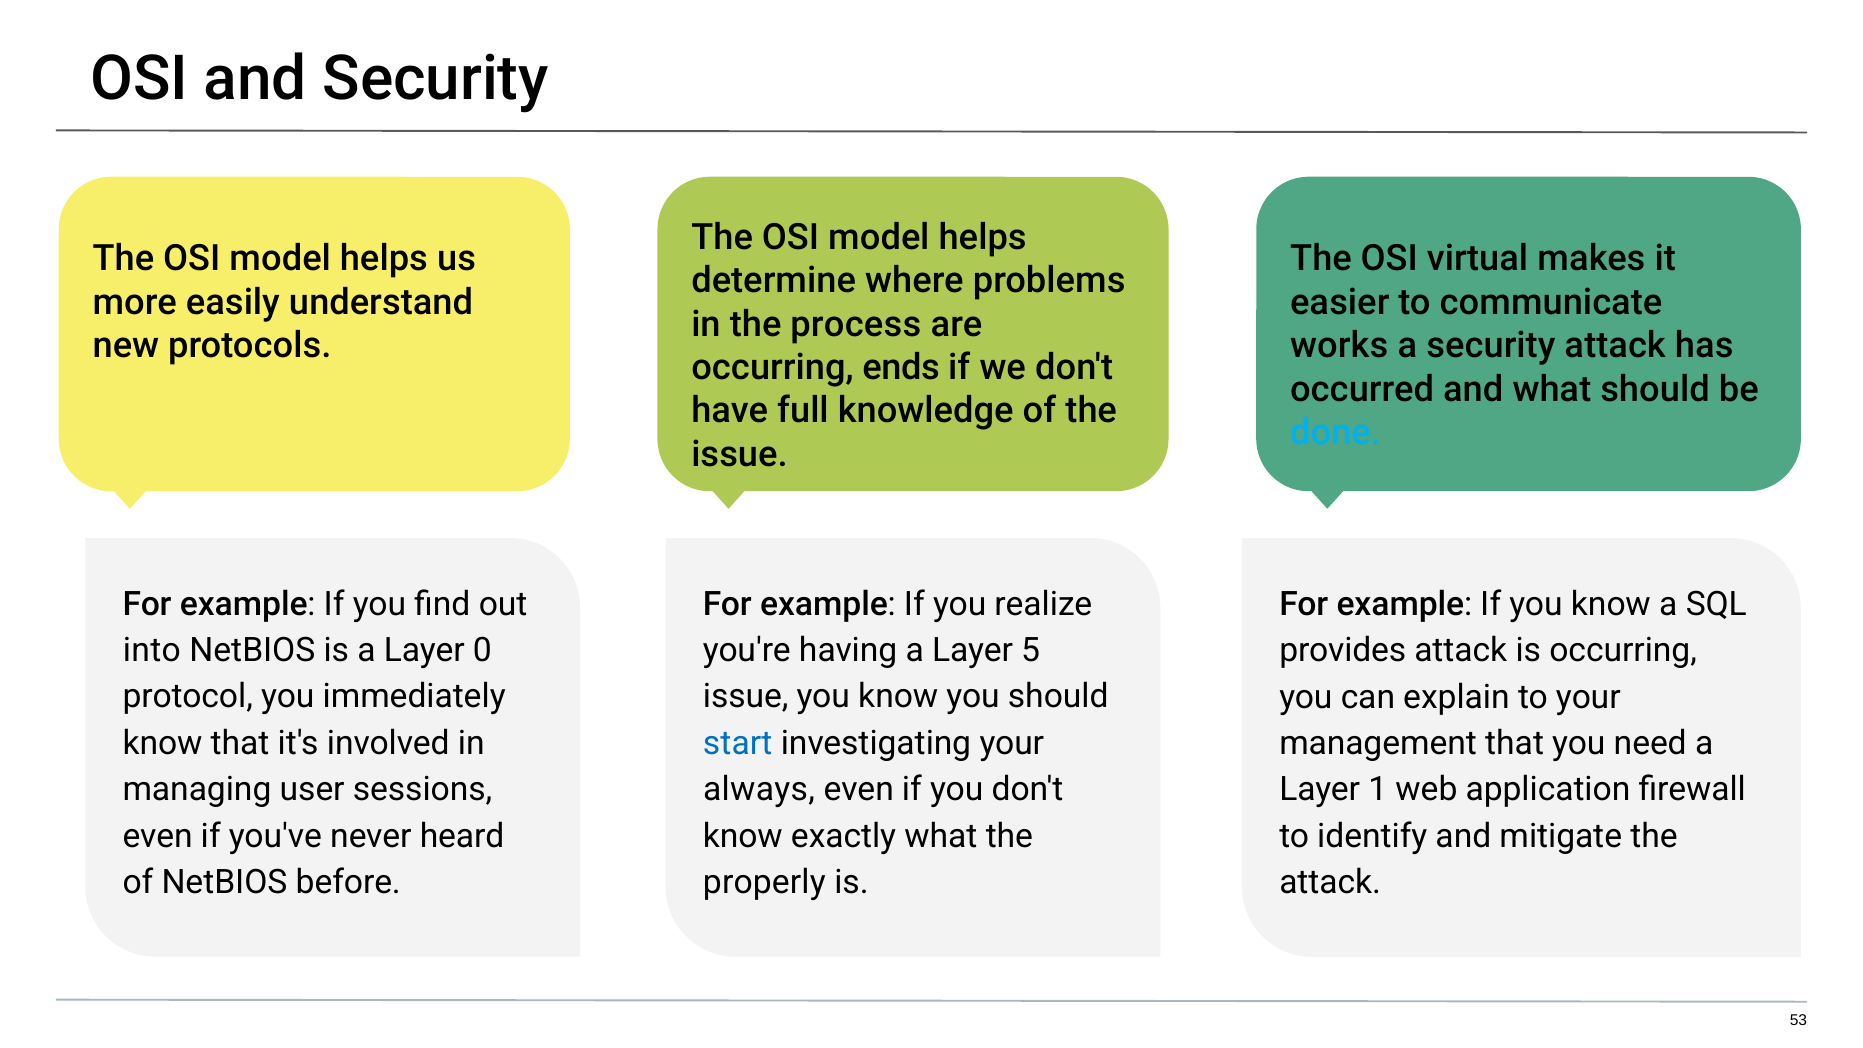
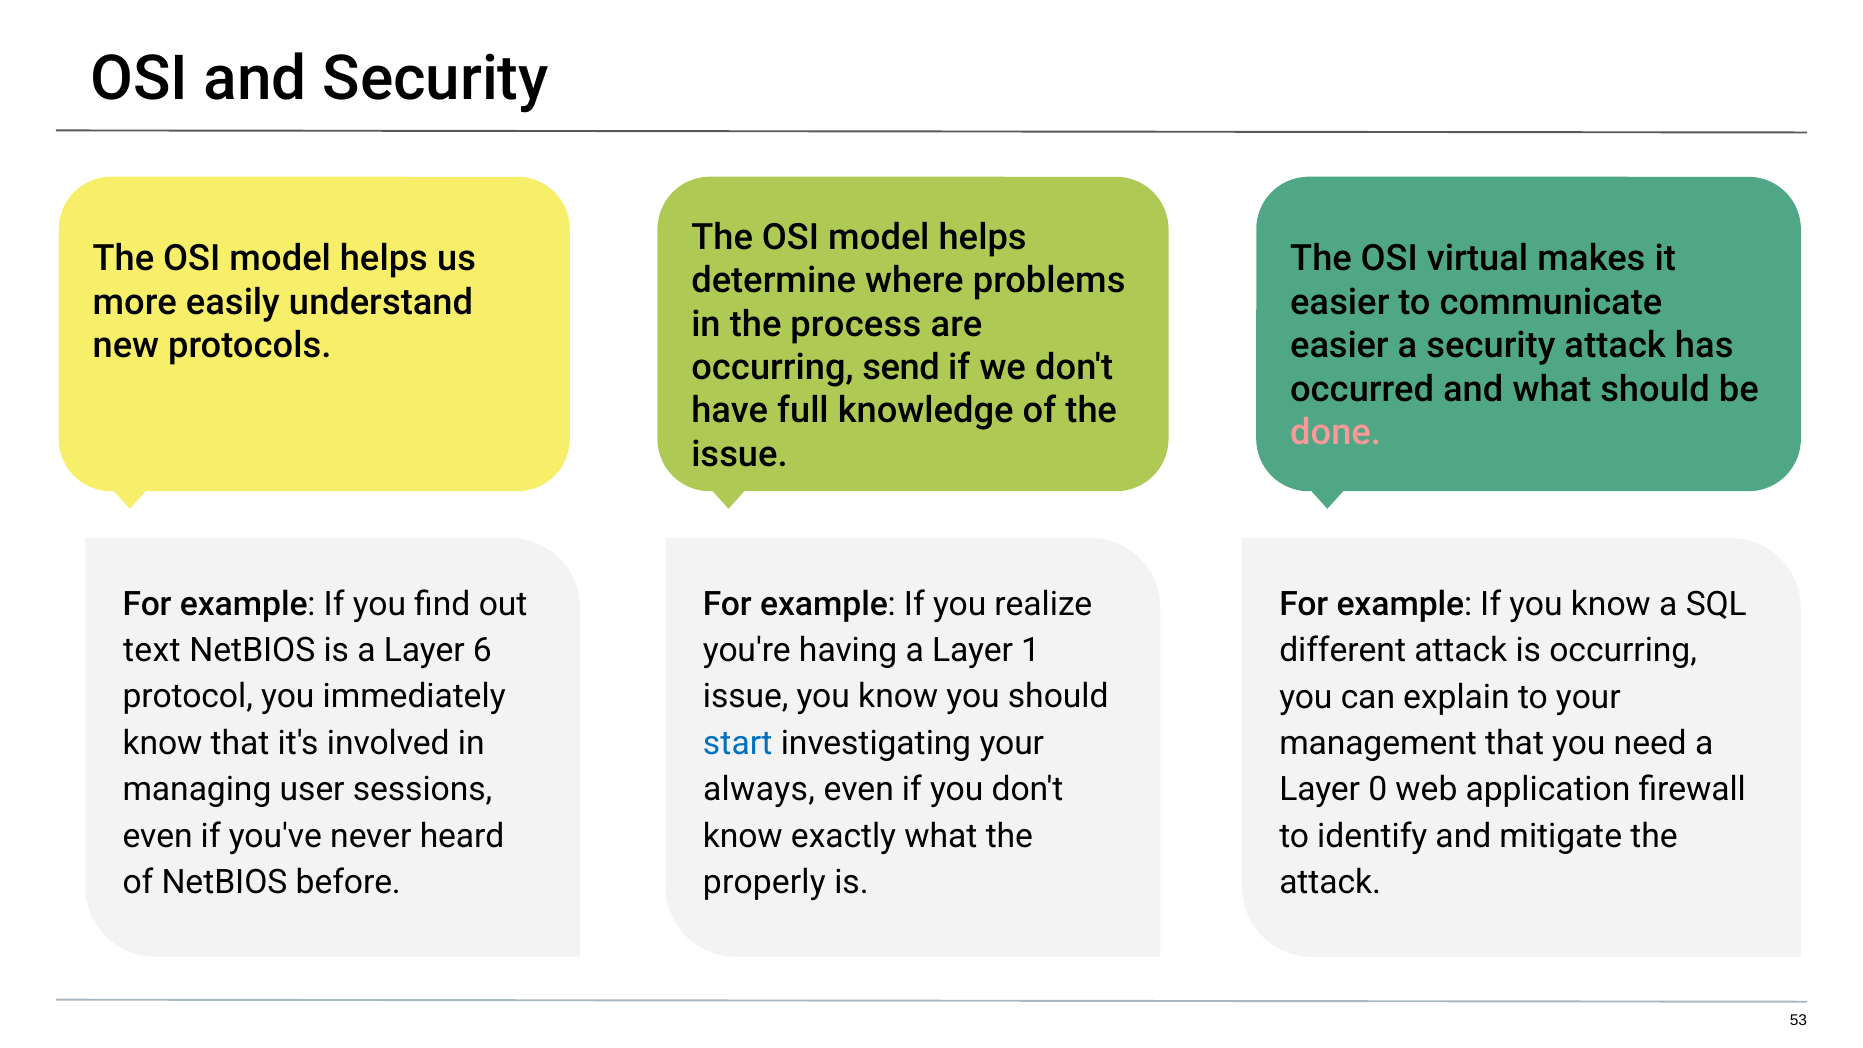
works at (1339, 346): works -> easier
ends: ends -> send
done colour: light blue -> pink
into: into -> text
0: 0 -> 6
5: 5 -> 1
provides: provides -> different
1: 1 -> 0
